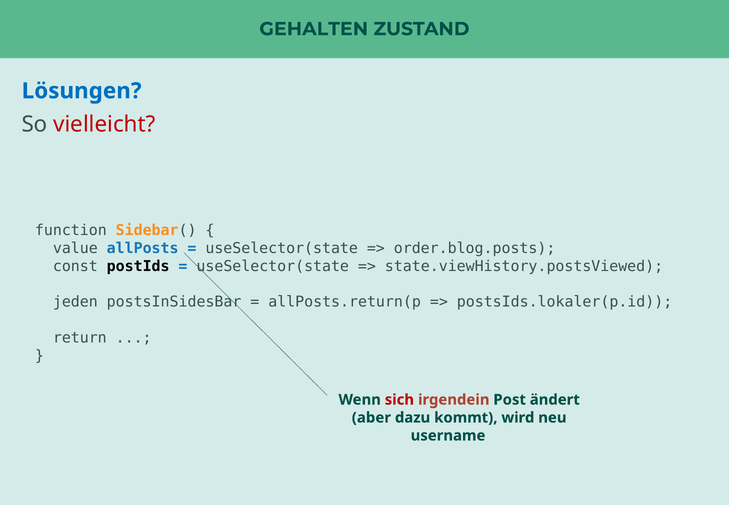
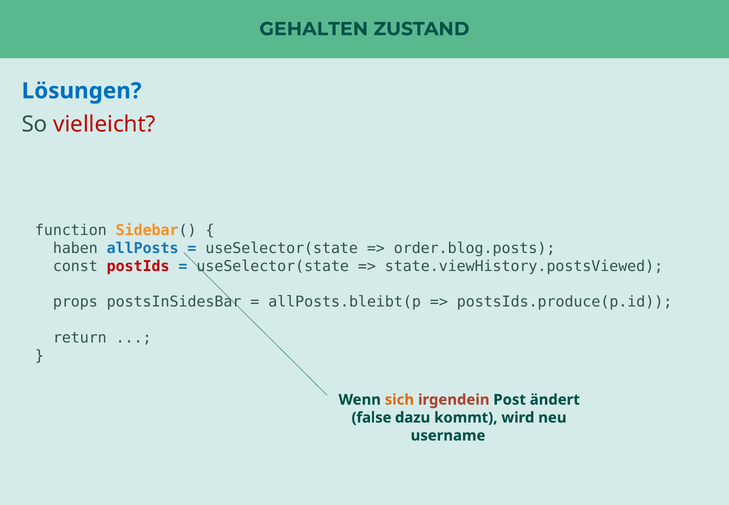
value: value -> haben
postIds colour: black -> red
jeden: jeden -> props
allPosts.return(p: allPosts.return(p -> allPosts.bleibt(p
postsIds.lokaler(p.id: postsIds.lokaler(p.id -> postsIds.produce(p.id
sich colour: red -> orange
aber: aber -> false
